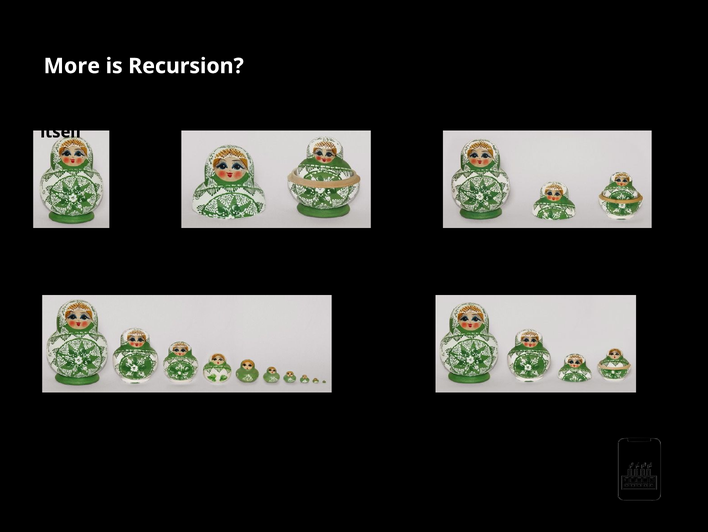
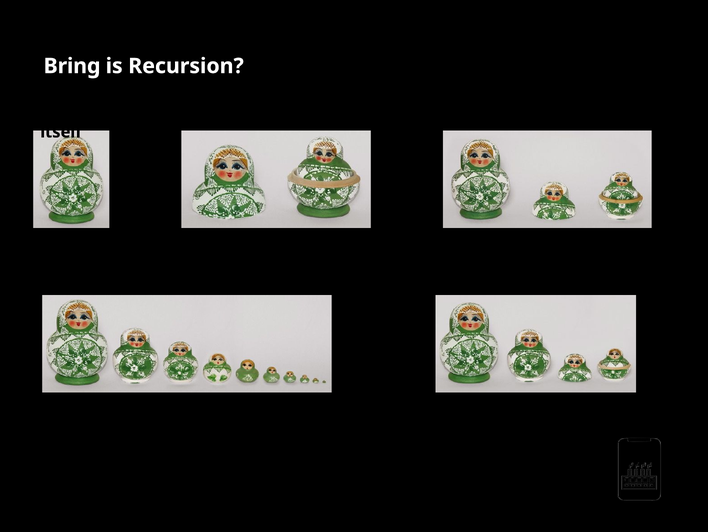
More: More -> Bring
